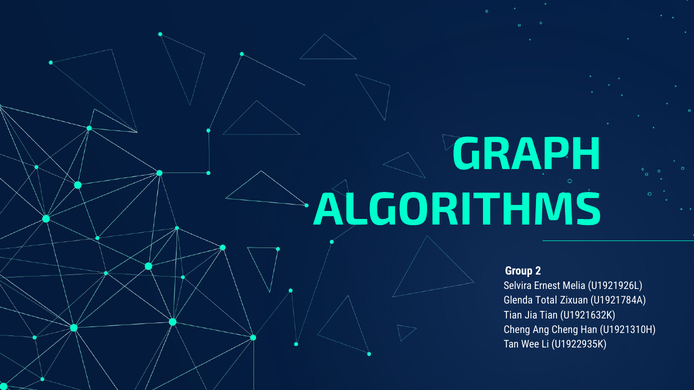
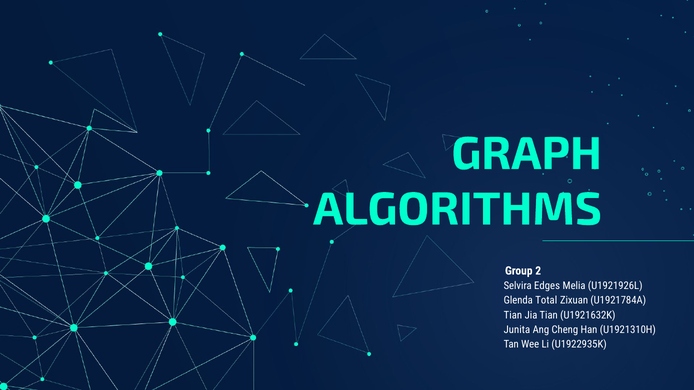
Ernest: Ernest -> Edges
Cheng at (517, 330): Cheng -> Junita
